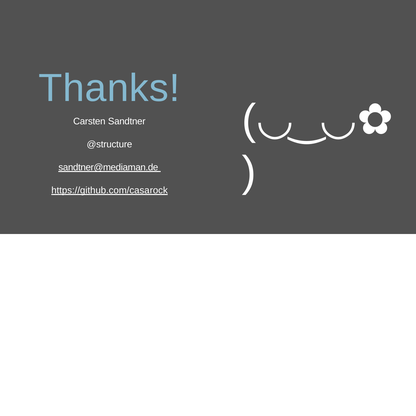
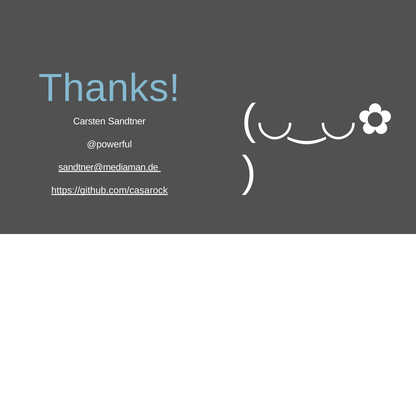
@structure: @structure -> @powerful
